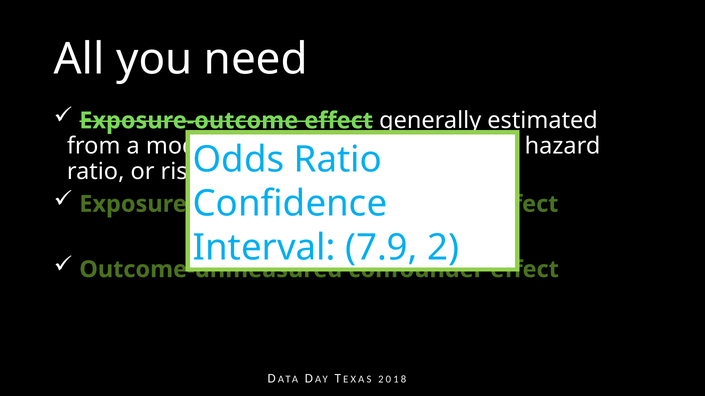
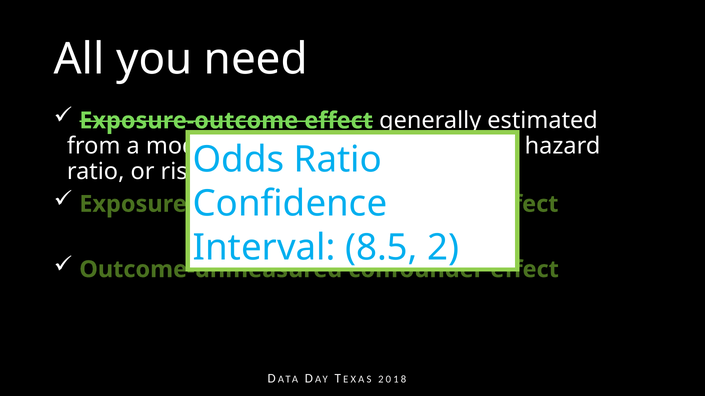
7.9: 7.9 -> 8.5
